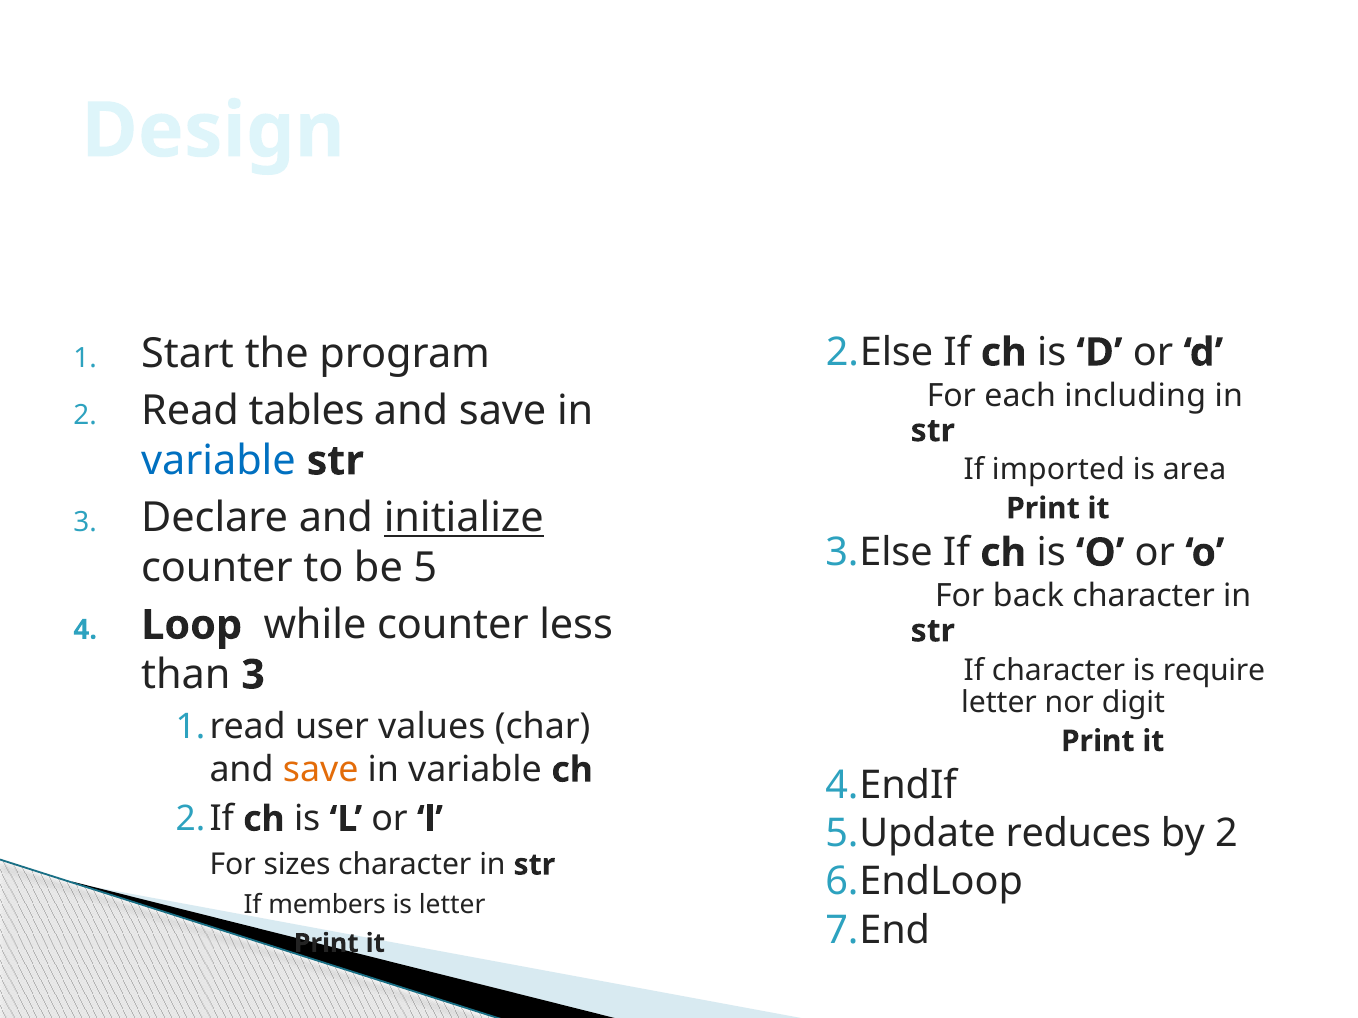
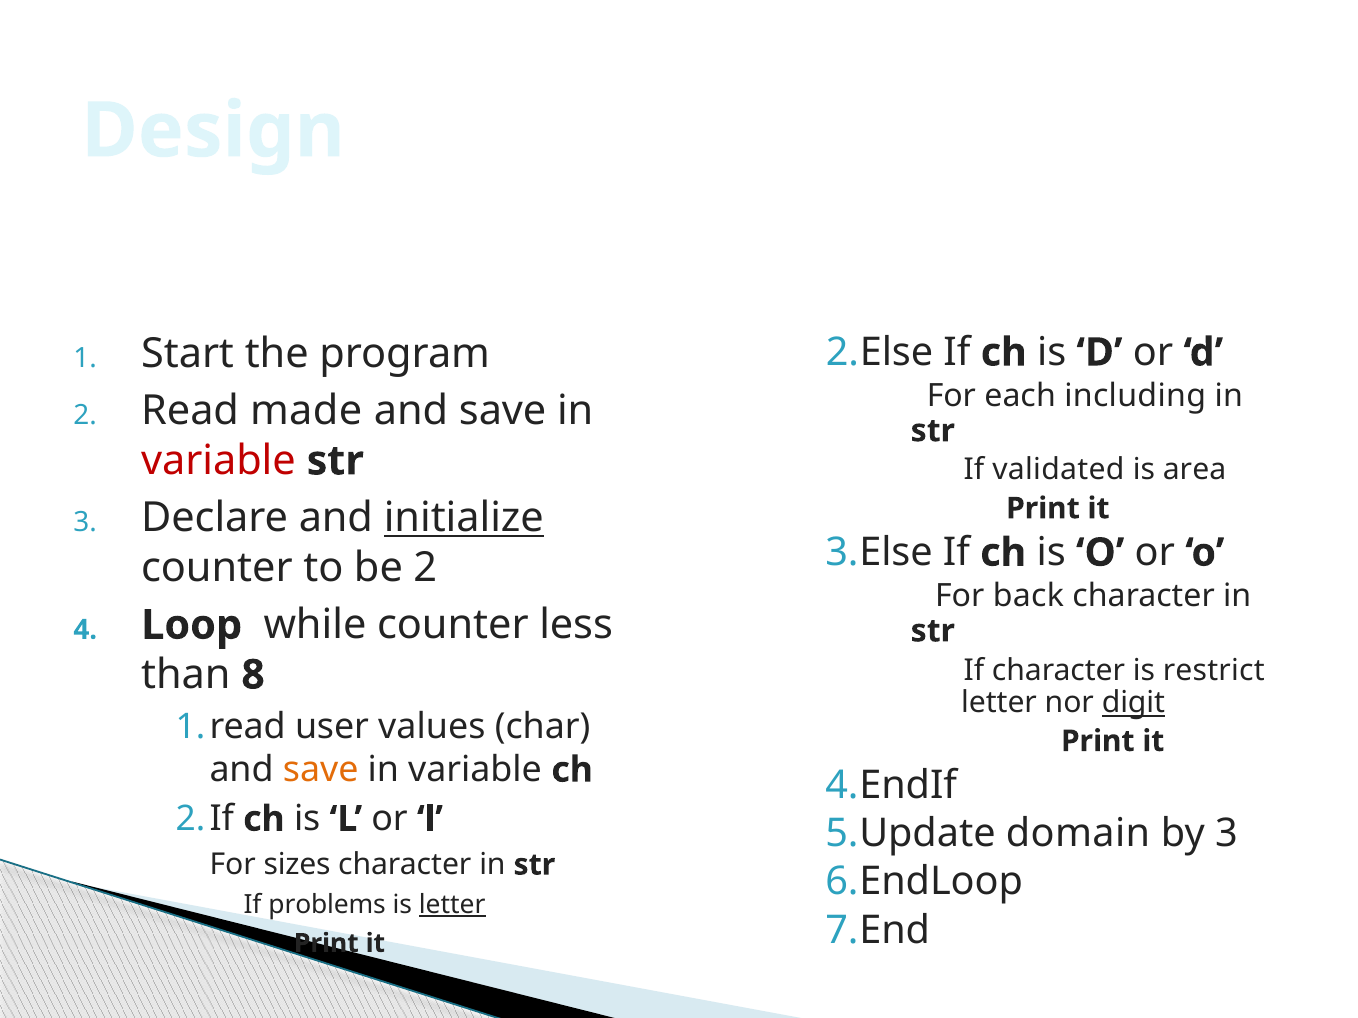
tables: tables -> made
variable at (218, 461) colour: blue -> red
imported: imported -> validated
be 5: 5 -> 2
require: require -> restrict
than 3: 3 -> 8
digit underline: none -> present
reduces: reduces -> domain
by 2: 2 -> 3
members: members -> problems
letter at (452, 905) underline: none -> present
